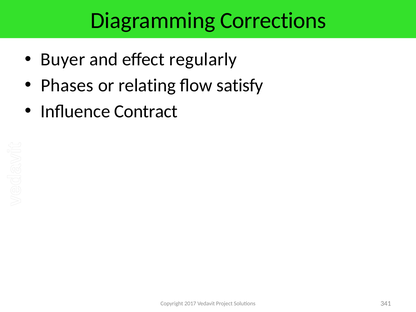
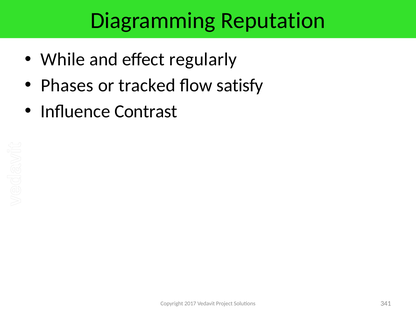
Corrections: Corrections -> Reputation
Buyer: Buyer -> While
relating: relating -> tracked
Contract: Contract -> Contrast
